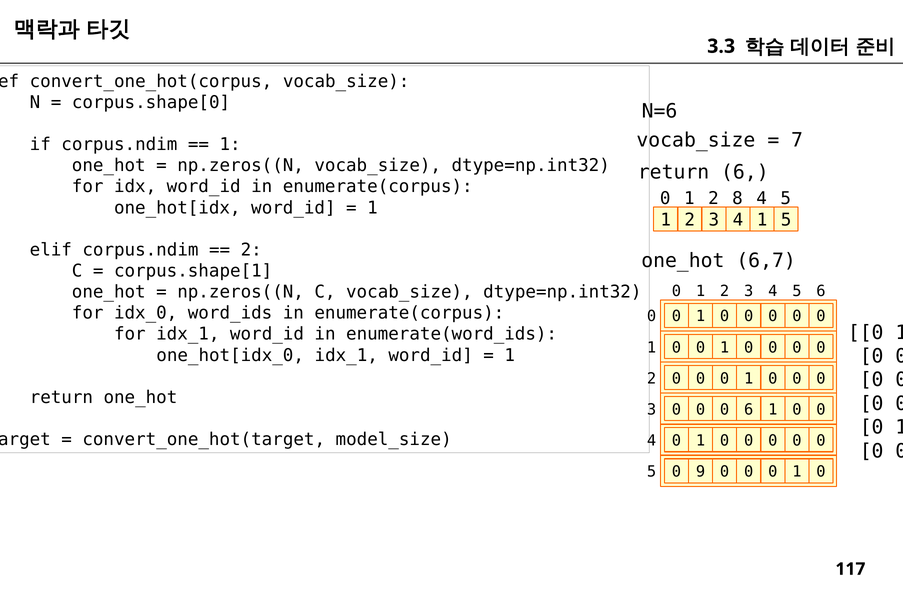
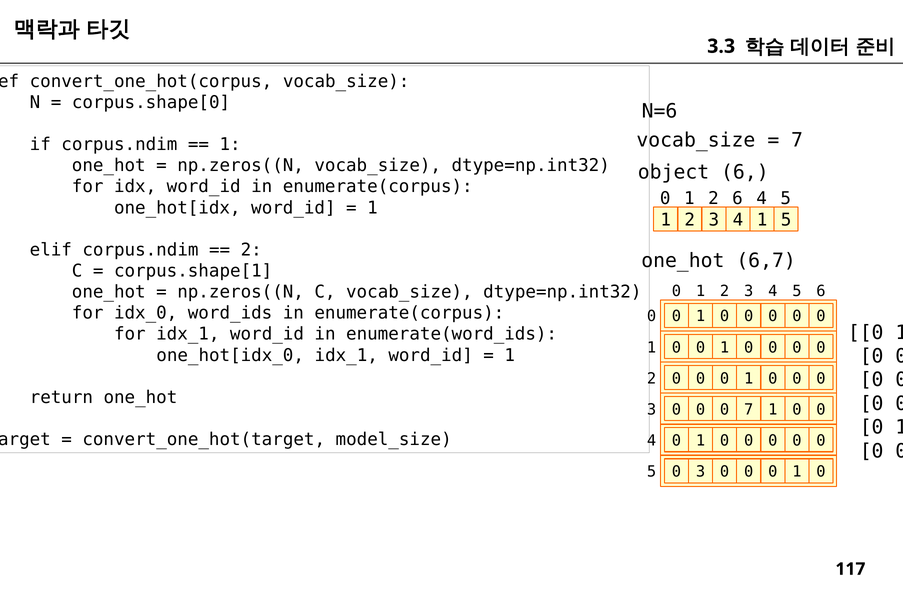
return at (674, 172): return -> object
2 8: 8 -> 6
6 at (749, 410): 6 -> 7
0 9: 9 -> 3
